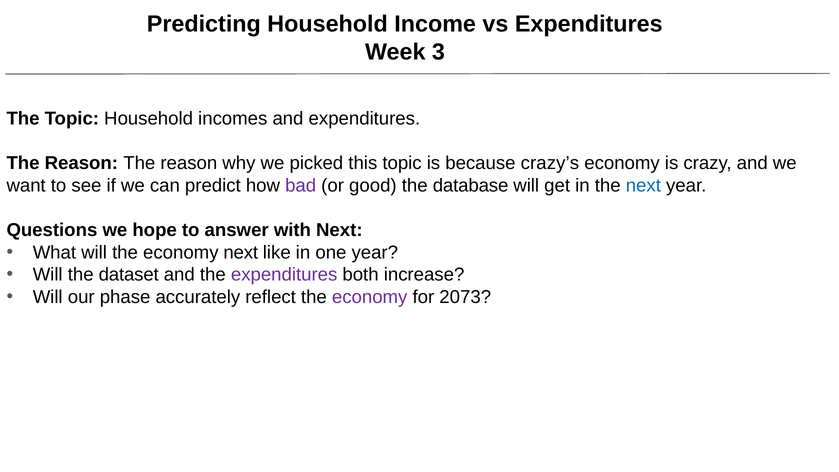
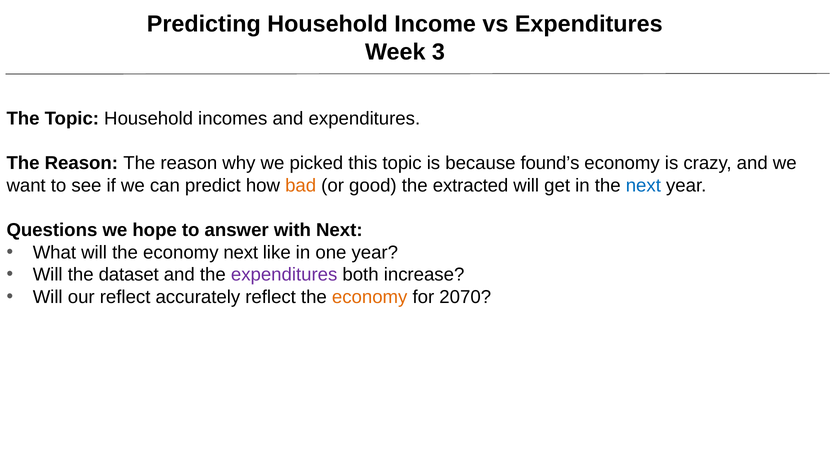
crazy’s: crazy’s -> found’s
bad colour: purple -> orange
database: database -> extracted
our phase: phase -> reflect
economy at (370, 297) colour: purple -> orange
2073: 2073 -> 2070
